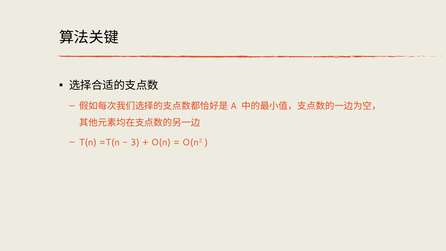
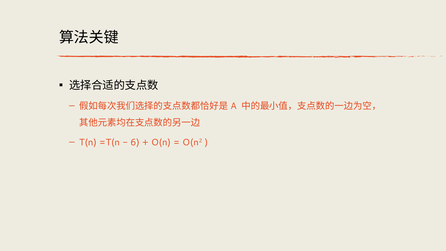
3: 3 -> 6
